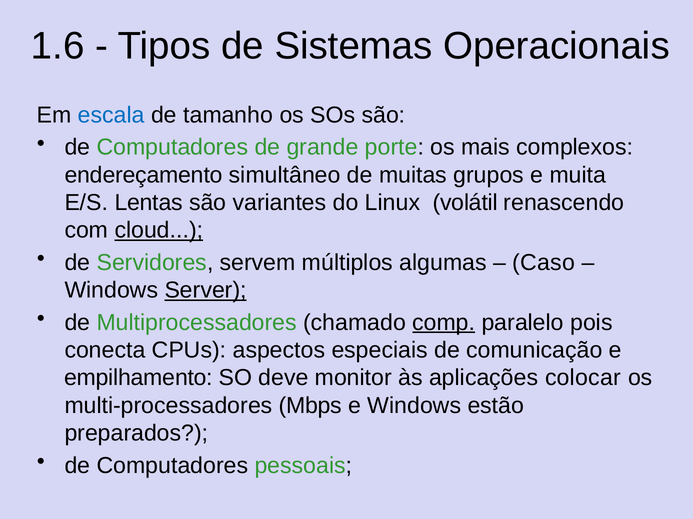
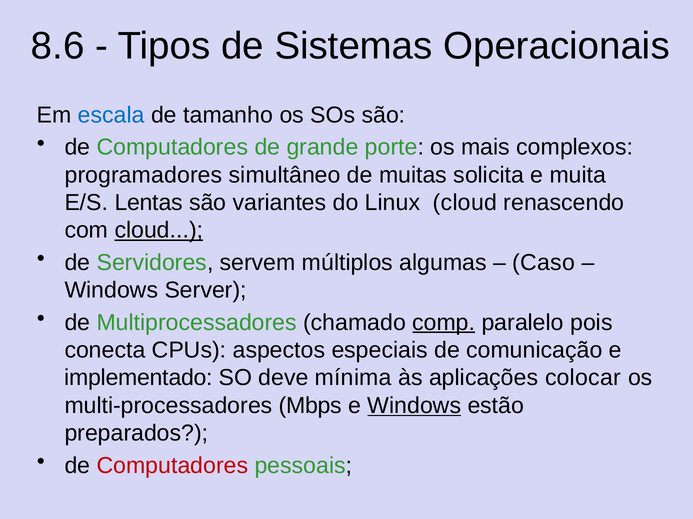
1.6: 1.6 -> 8.6
endereçamento: endereçamento -> programadores
grupos: grupos -> solicita
Linux volátil: volátil -> cloud
Server underline: present -> none
empilhamento: empilhamento -> implementado
monitor: monitor -> mínima
Windows at (414, 406) underline: none -> present
Computadores at (172, 466) colour: black -> red
